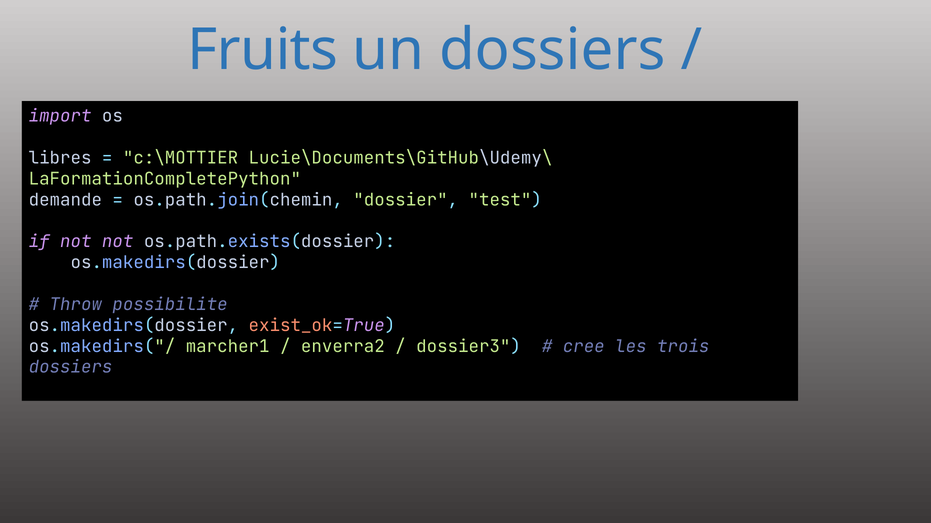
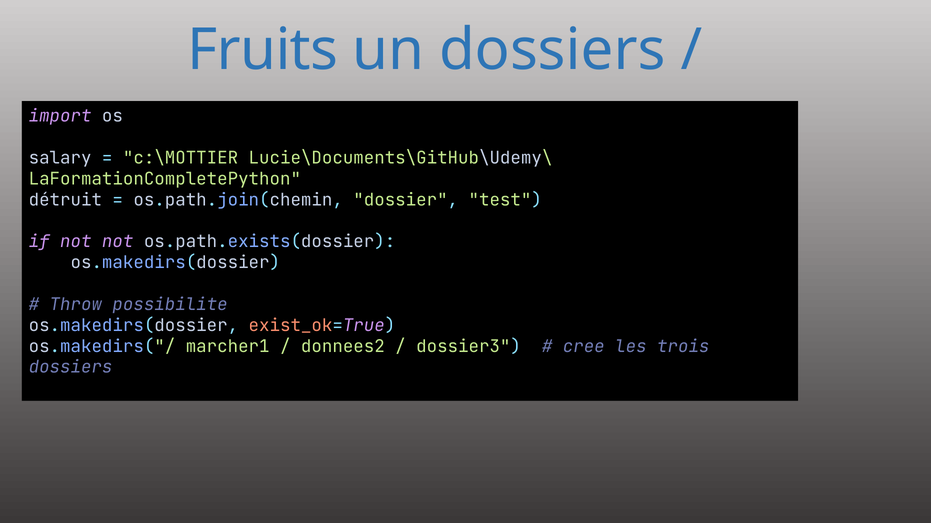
libres: libres -> salary
demande: demande -> détruit
enverra2: enverra2 -> donnees2
